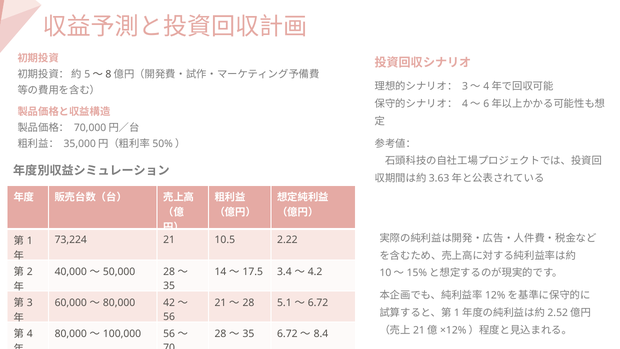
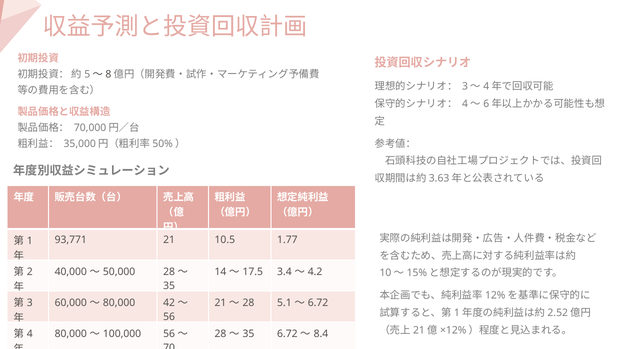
73,224: 73,224 -> 93,771
2.22: 2.22 -> 1.77
